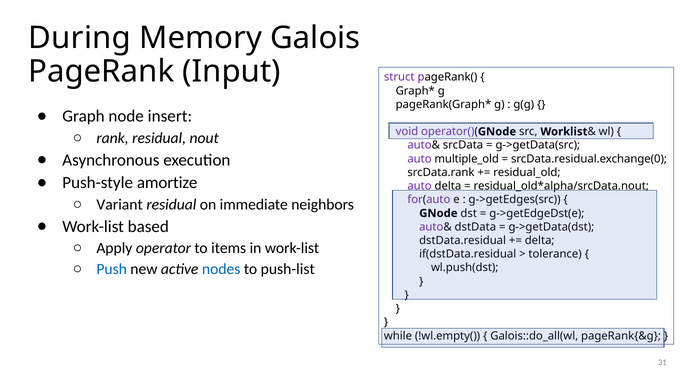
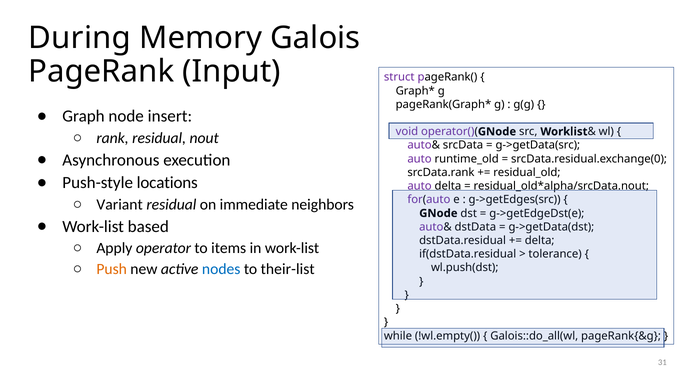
multiple_old: multiple_old -> runtime_old
amortize: amortize -> locations
Push colour: blue -> orange
push-list: push-list -> their-list
